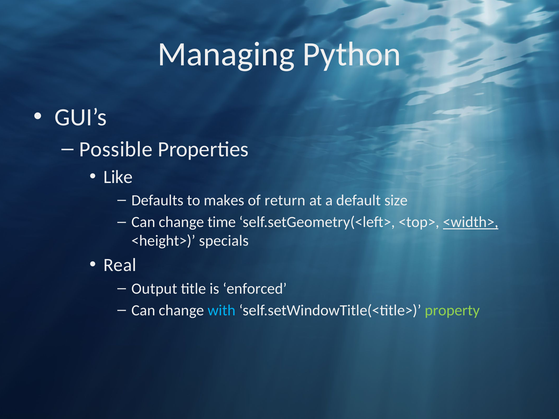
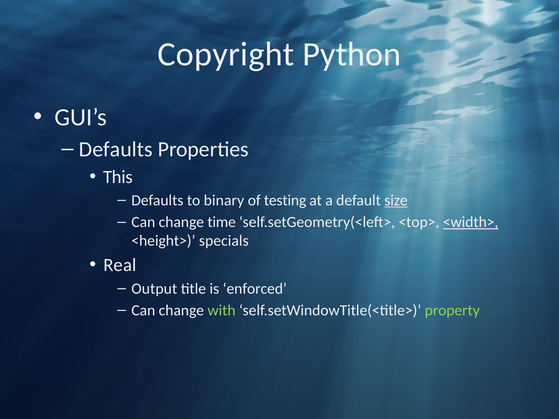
Managing: Managing -> Copyright
Possible at (116, 149): Possible -> Defaults
Like: Like -> This
makes: makes -> binary
return: return -> testing
size underline: none -> present
with colour: light blue -> light green
